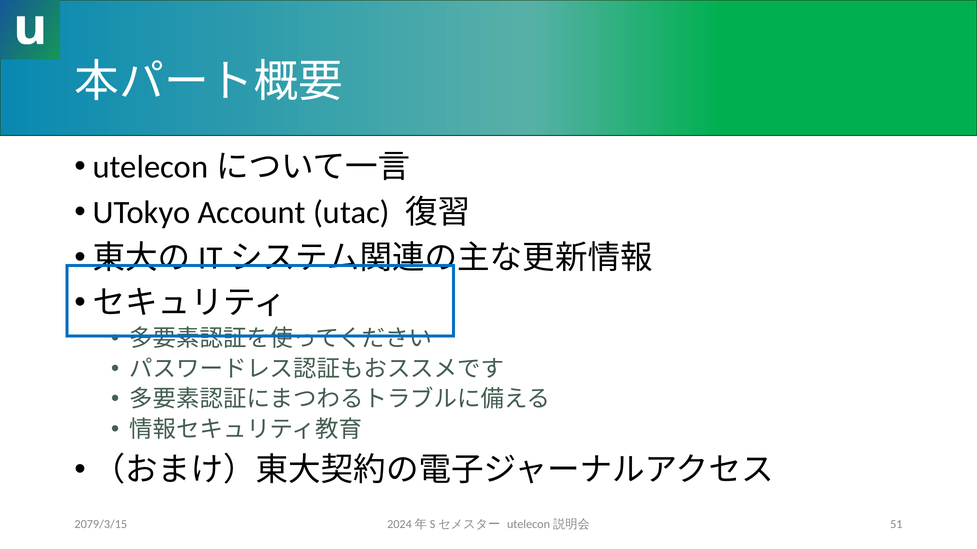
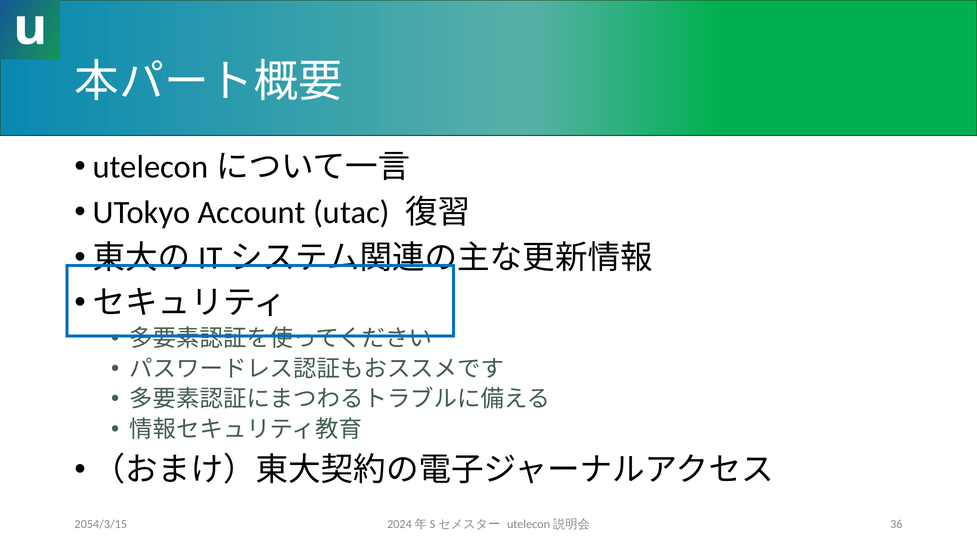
2079/3/15: 2079/3/15 -> 2054/3/15
51: 51 -> 36
